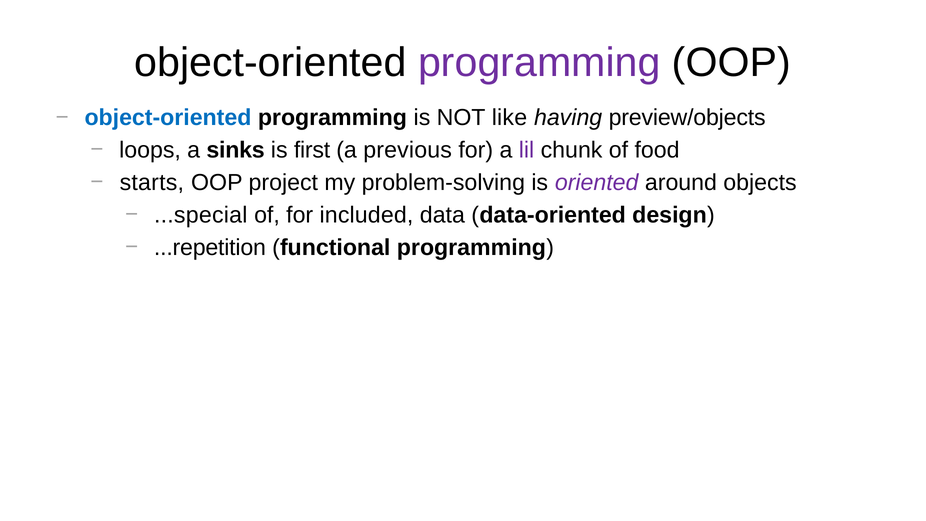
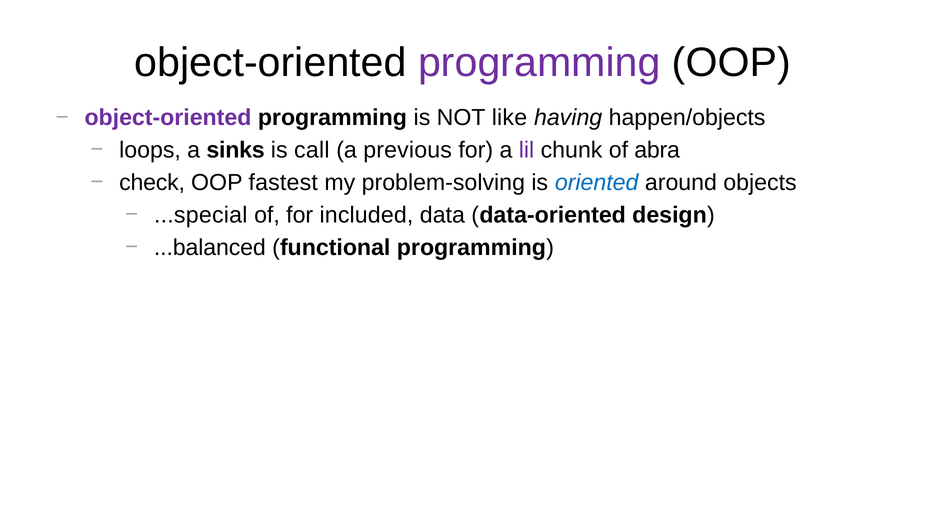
object-oriented at (168, 118) colour: blue -> purple
preview/objects: preview/objects -> happen/objects
first: first -> call
food: food -> abra
starts: starts -> check
project: project -> fastest
oriented colour: purple -> blue
...repetition: ...repetition -> ...balanced
